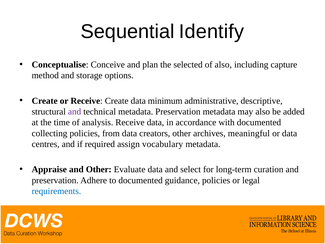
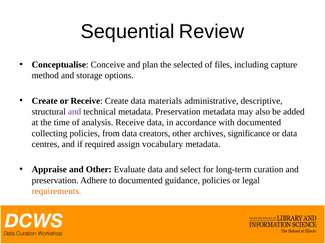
Identify: Identify -> Review
of also: also -> files
minimum: minimum -> materials
meaningful: meaningful -> significance
requirements colour: blue -> orange
